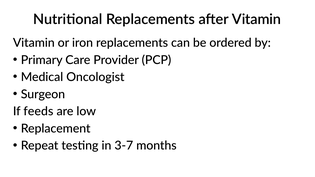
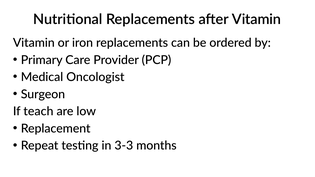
feeds: feeds -> teach
3-7: 3-7 -> 3-3
